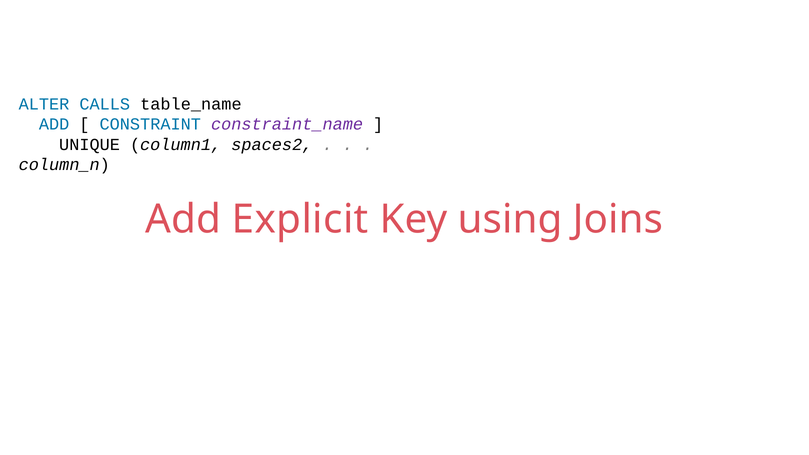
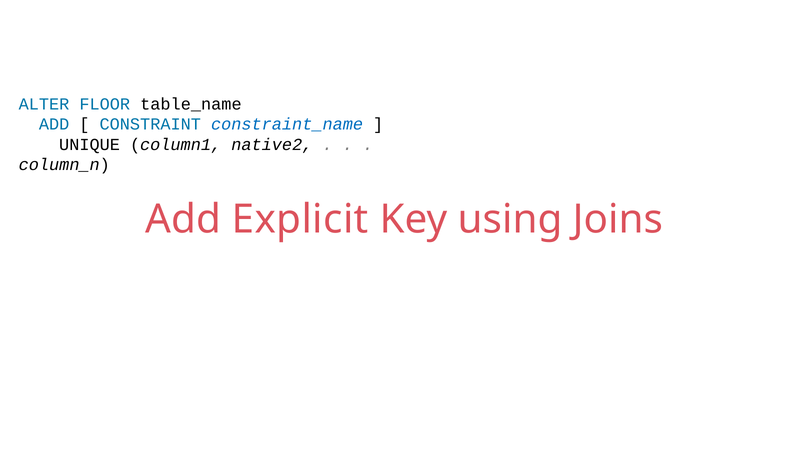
CALLS: CALLS -> FLOOR
constraint_name colour: purple -> blue
spaces2: spaces2 -> native2
